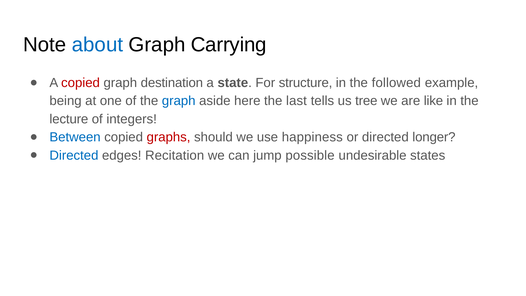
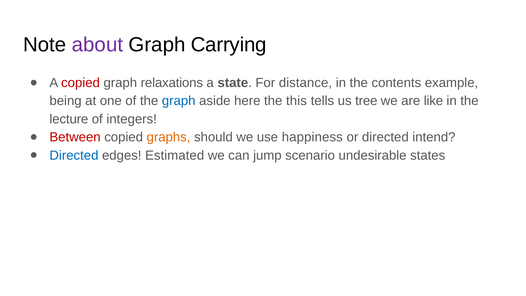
about colour: blue -> purple
destination: destination -> relaxations
structure: structure -> distance
followed: followed -> contents
last: last -> this
Between colour: blue -> red
graphs colour: red -> orange
longer: longer -> intend
Recitation: Recitation -> Estimated
possible: possible -> scenario
